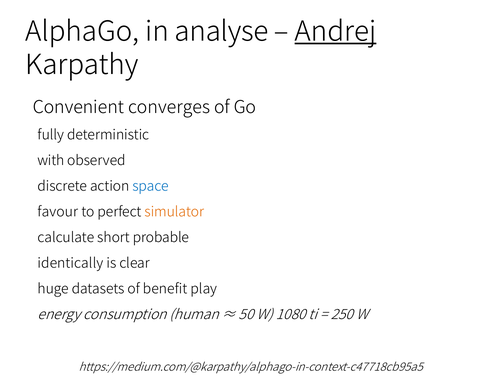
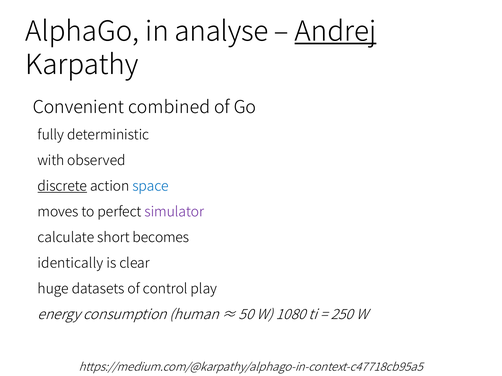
converges: converges -> combined
discrete underline: none -> present
favour: favour -> moves
simulator colour: orange -> purple
probable: probable -> becomes
benefit: benefit -> control
